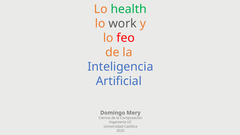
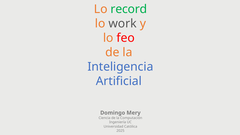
health: health -> record
